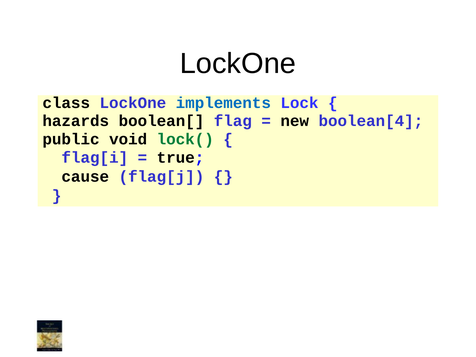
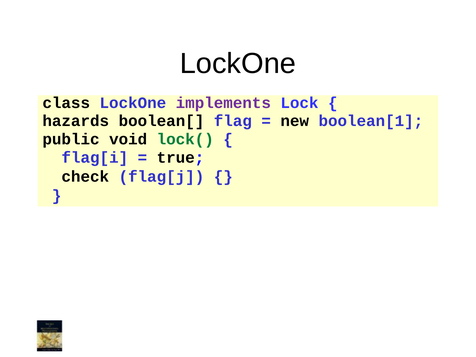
implements colour: blue -> purple
boolean[4: boolean[4 -> boolean[1
cause: cause -> check
